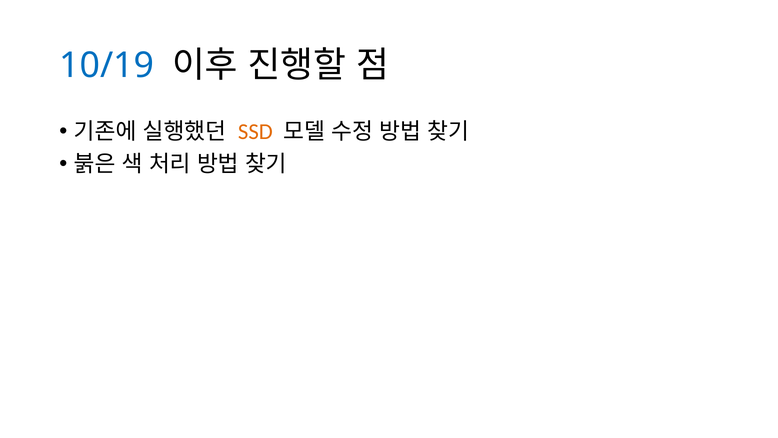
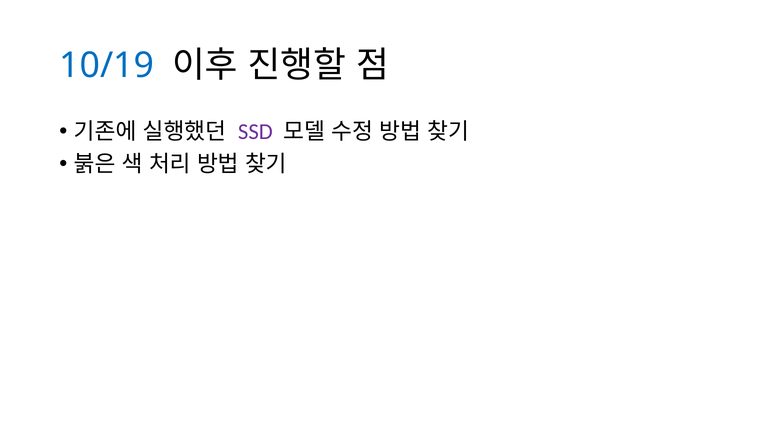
SSD colour: orange -> purple
